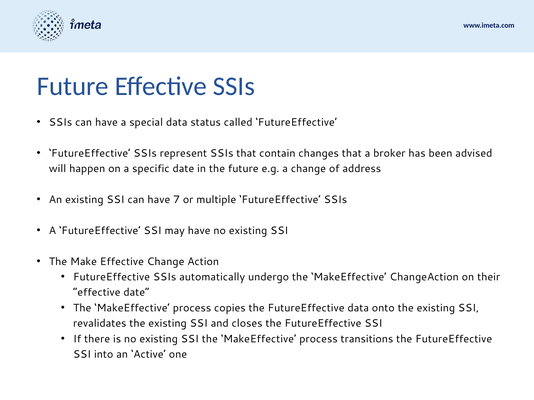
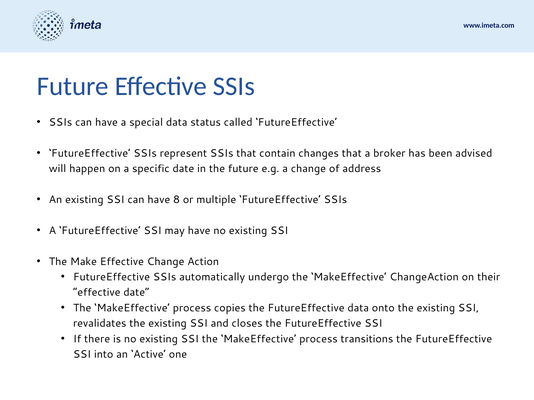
7: 7 -> 8
